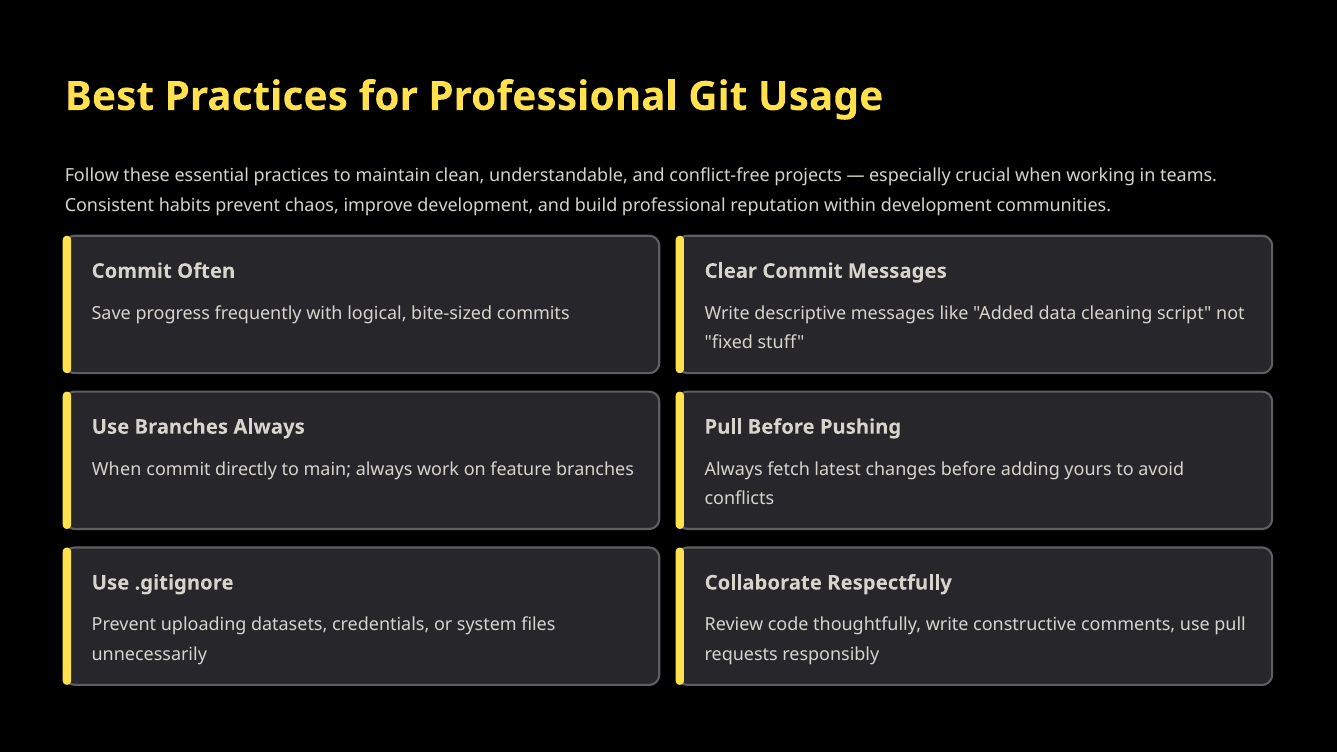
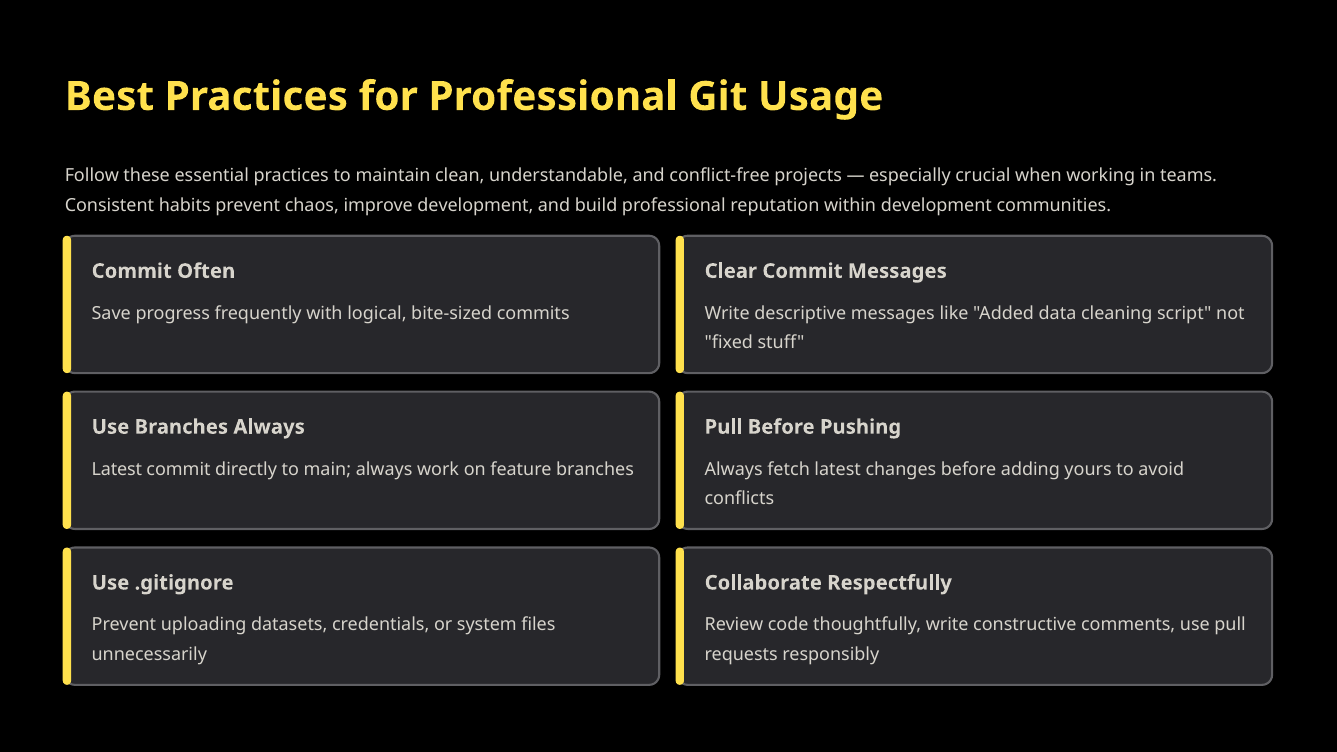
When at (117, 469): When -> Latest
